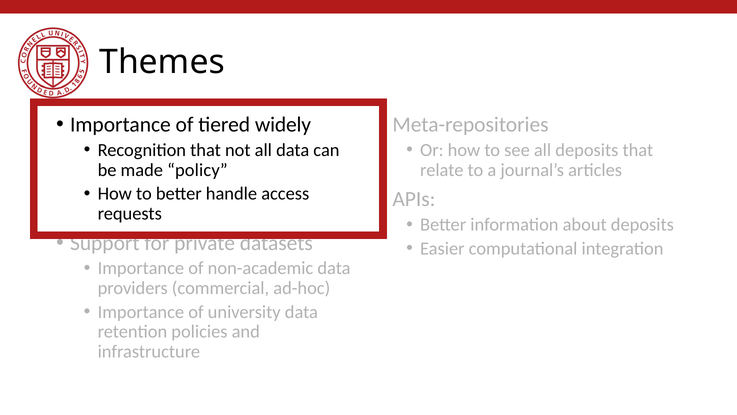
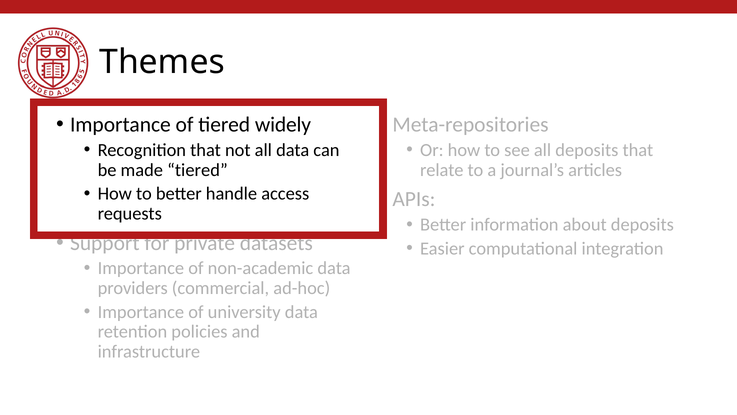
made policy: policy -> tiered
